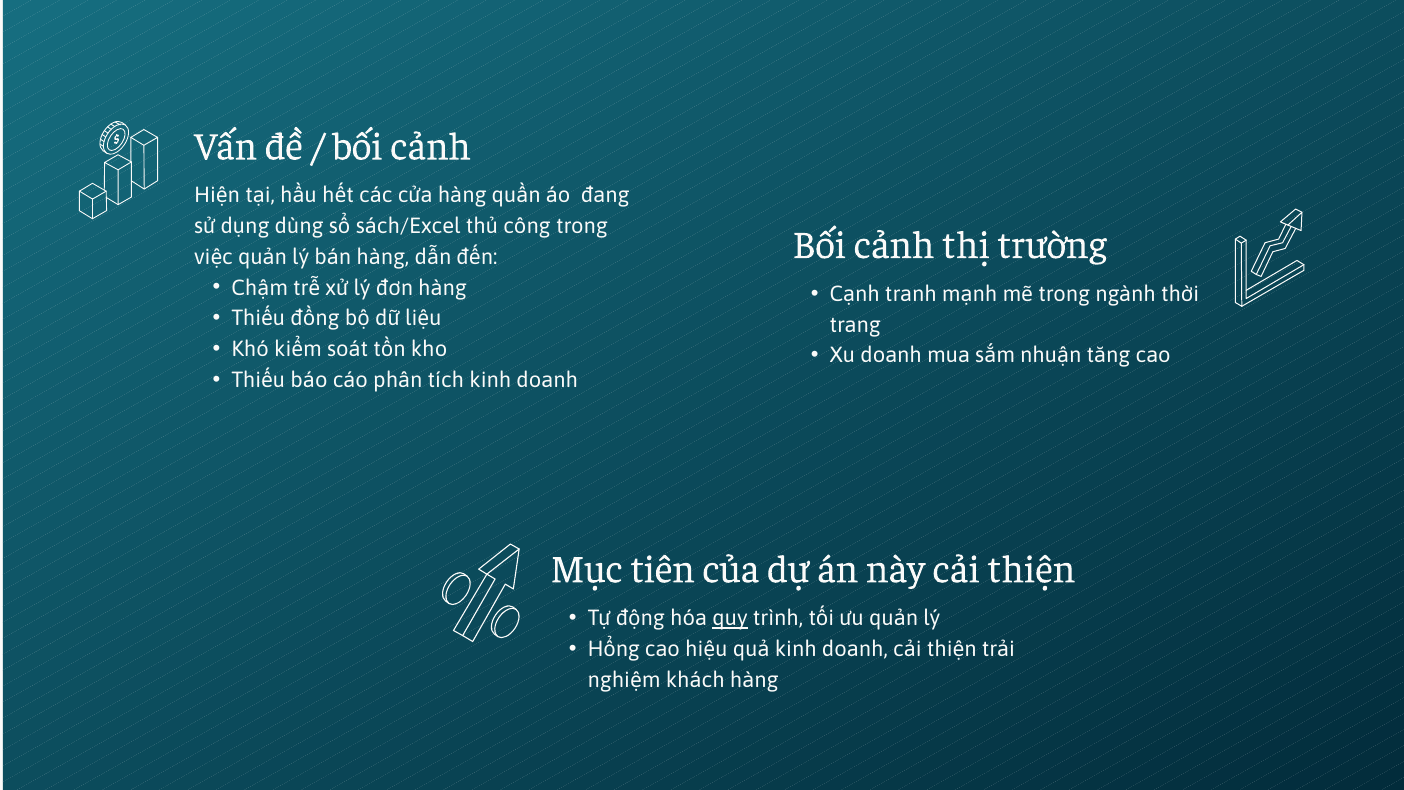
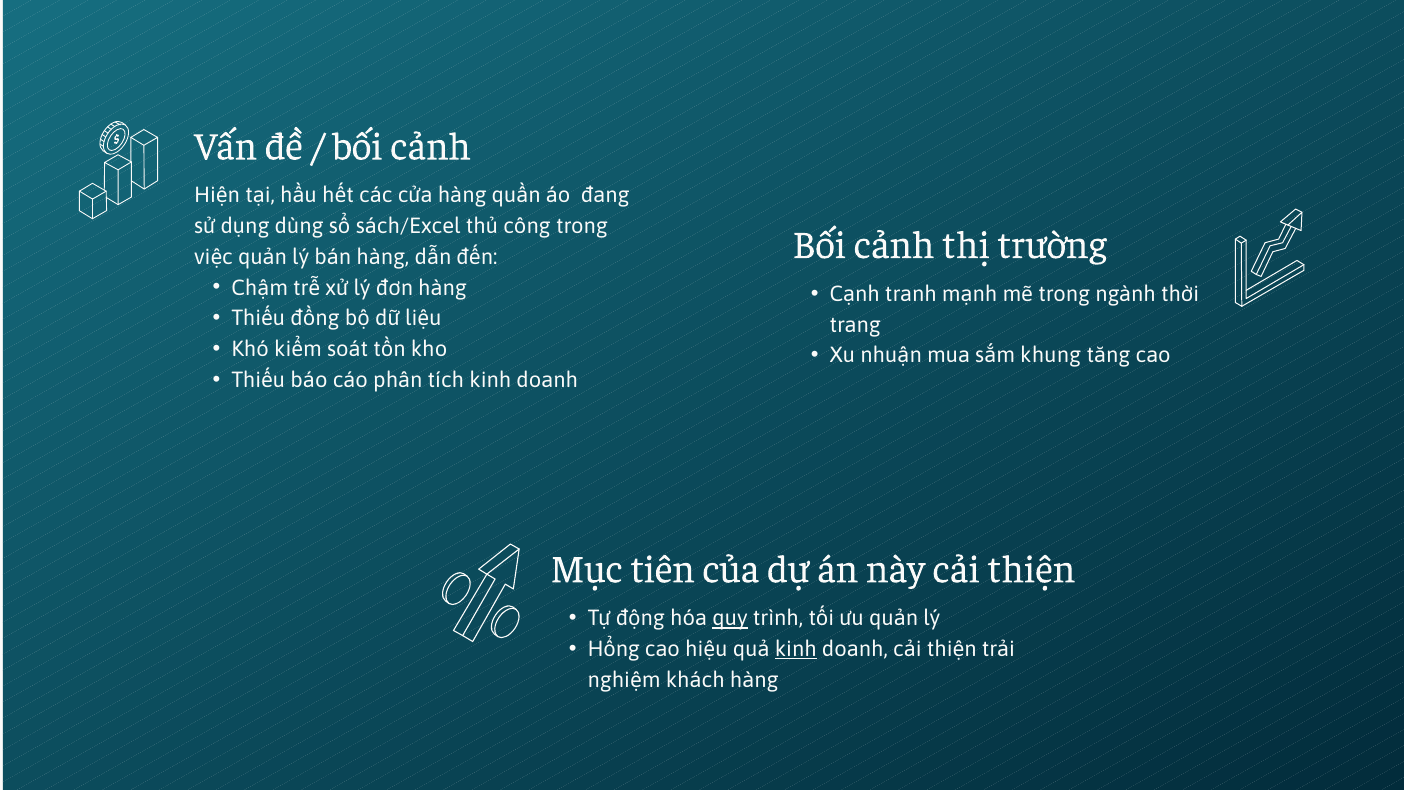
Xu doanh: doanh -> nhuận
nhuận: nhuận -> khung
kinh at (796, 649) underline: none -> present
